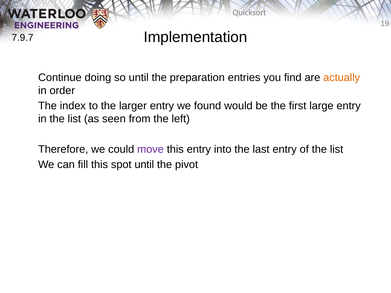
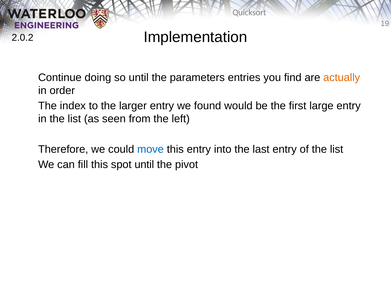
7.9.7: 7.9.7 -> 2.0.2
preparation: preparation -> parameters
move colour: purple -> blue
